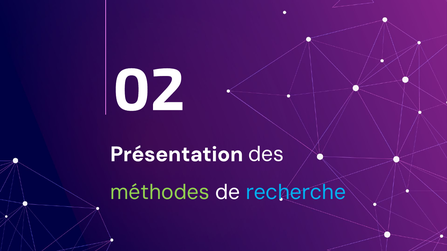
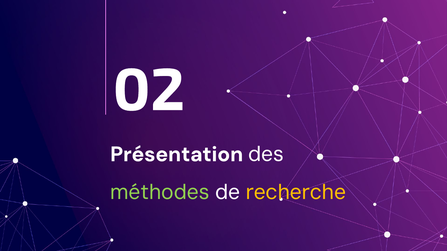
recherche colour: light blue -> yellow
